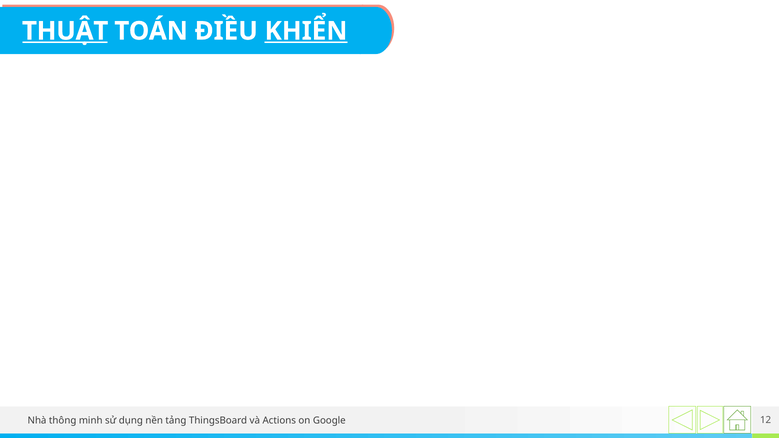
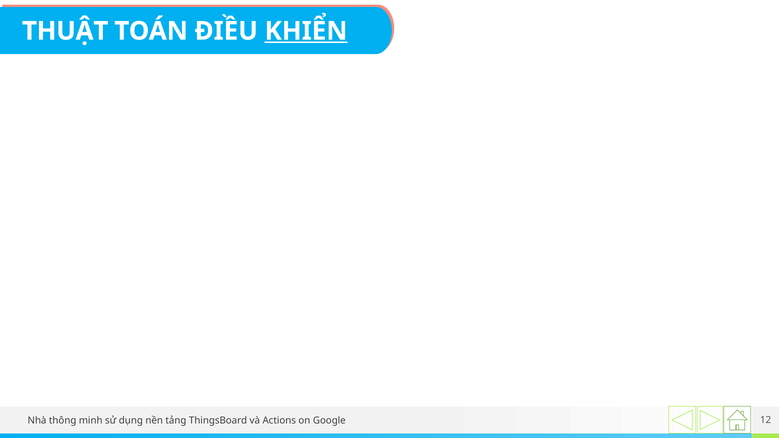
THUẬT underline: present -> none
